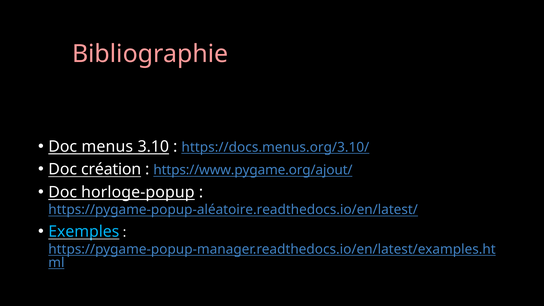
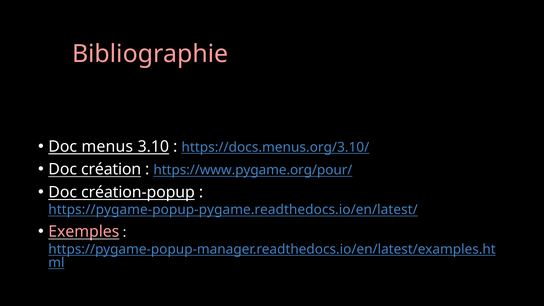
https://www.pygame.org/ajout/: https://www.pygame.org/ajout/ -> https://www.pygame.org/pour/
horloge-popup: horloge-popup -> création-popup
https://pygame-popup-aléatoire.readthedocs.io/en/latest/: https://pygame-popup-aléatoire.readthedocs.io/en/latest/ -> https://pygame-popup-pygame.readthedocs.io/en/latest/
Exemples colour: light blue -> pink
